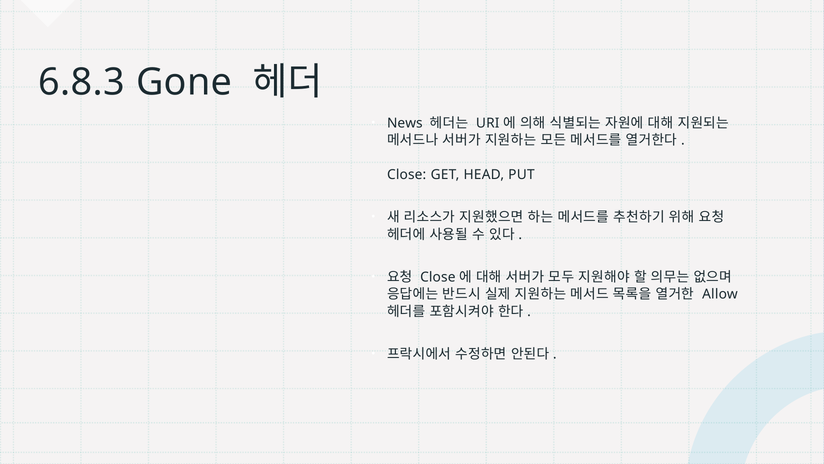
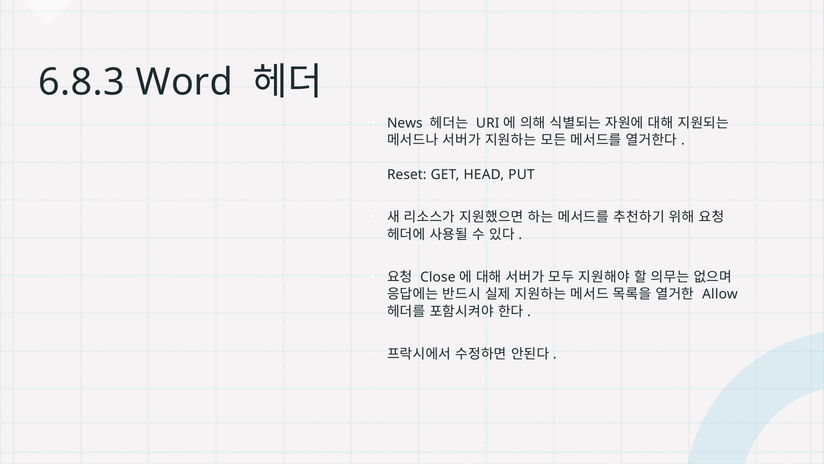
Gone: Gone -> Word
Close at (407, 174): Close -> Reset
